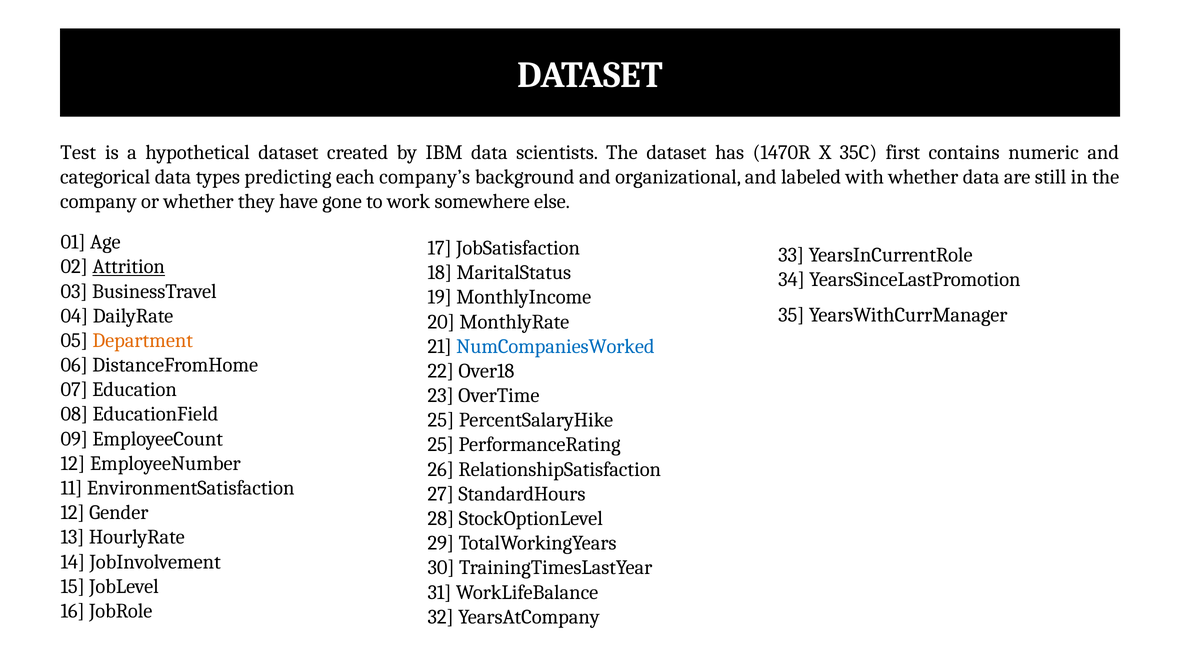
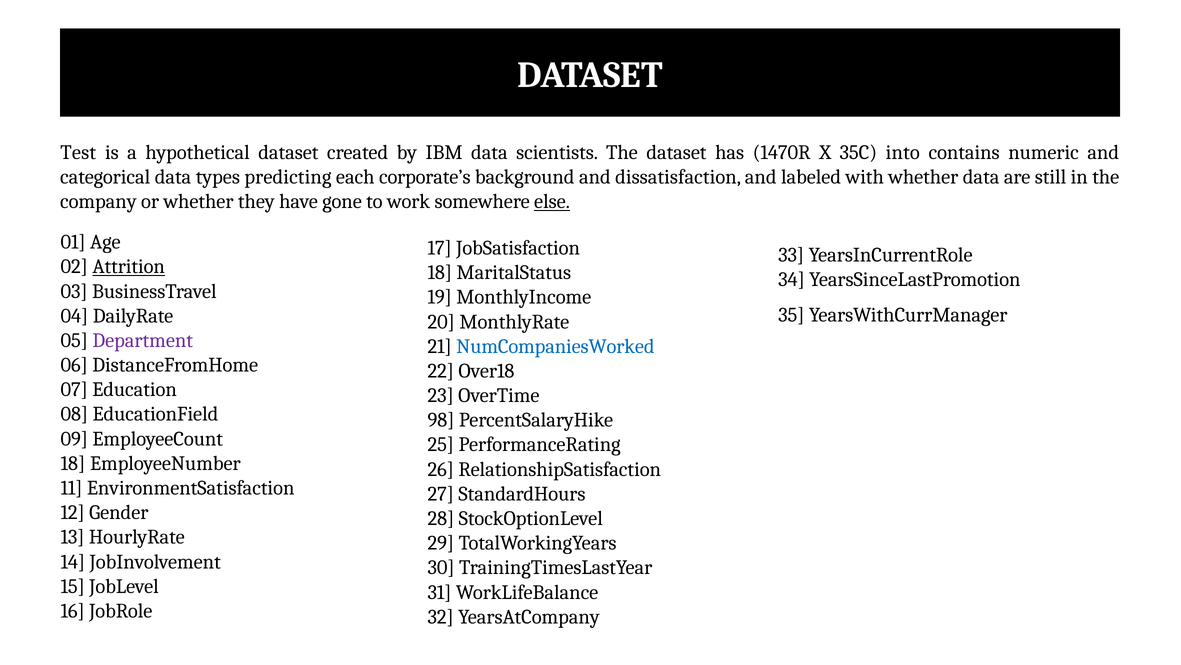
first: first -> into
company’s: company’s -> corporate’s
organizational: organizational -> dissatisfaction
else underline: none -> present
Department colour: orange -> purple
25 at (441, 420): 25 -> 98
12 at (73, 463): 12 -> 18
